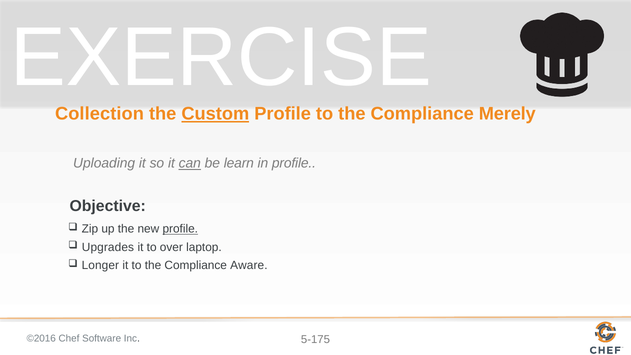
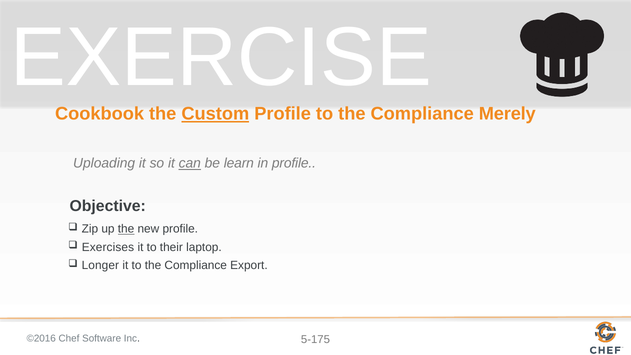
Collection: Collection -> Cookbook
the at (126, 229) underline: none -> present
profile at (180, 229) underline: present -> none
Upgrades: Upgrades -> Exercises
over: over -> their
Aware: Aware -> Export
